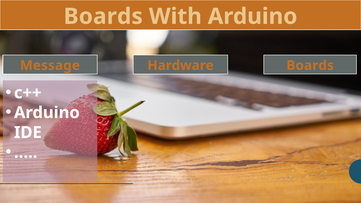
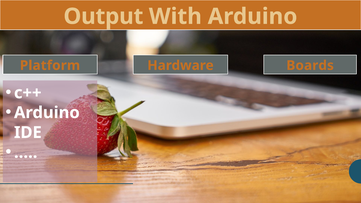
Boards at (103, 16): Boards -> Output
Message: Message -> Platform
